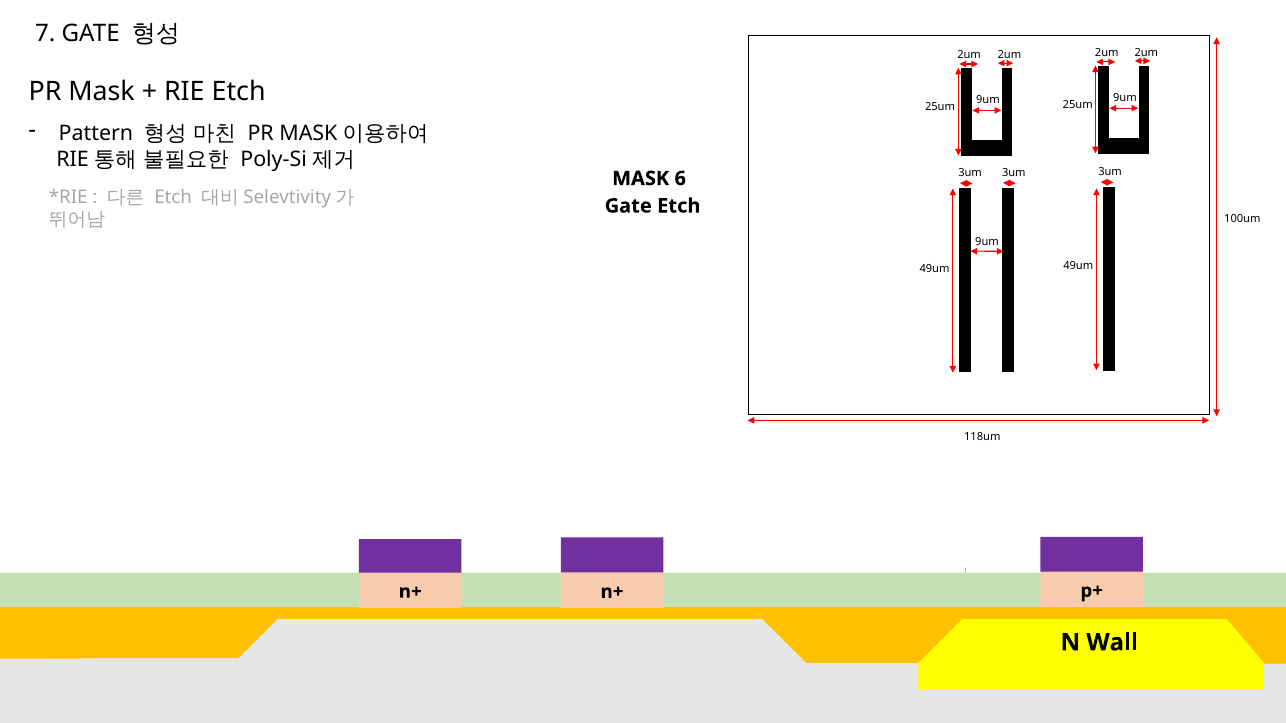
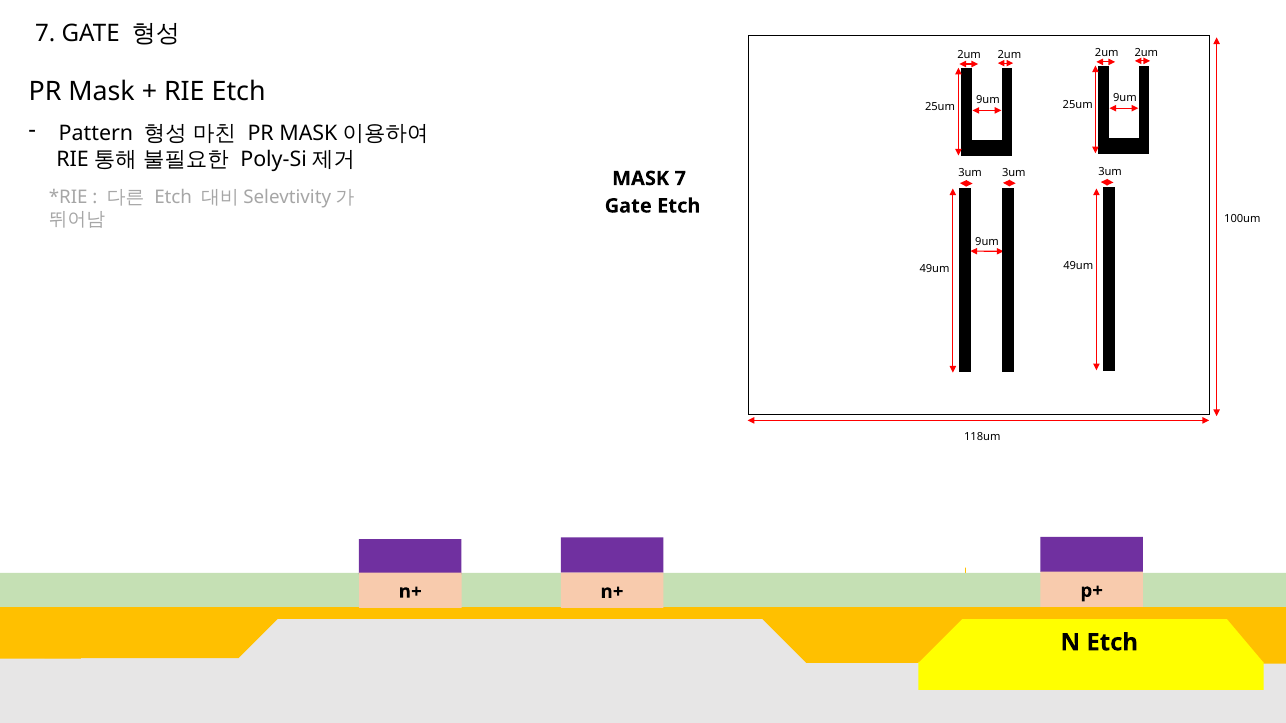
MASK 6: 6 -> 7
N Wall: Wall -> Etch
